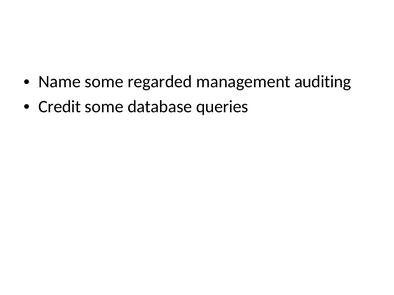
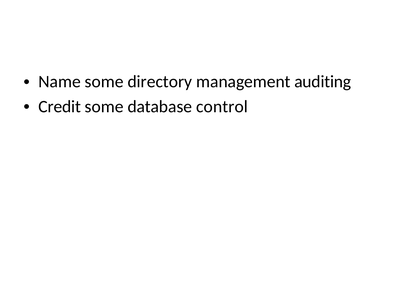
regarded: regarded -> directory
queries: queries -> control
